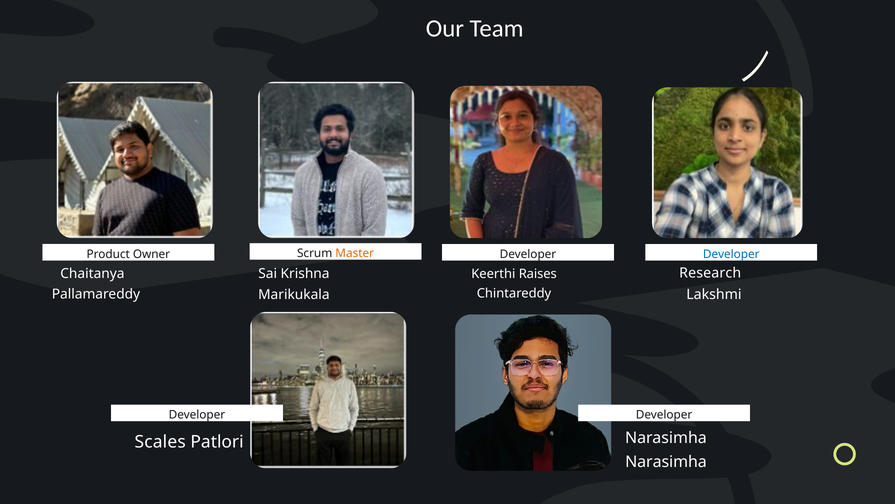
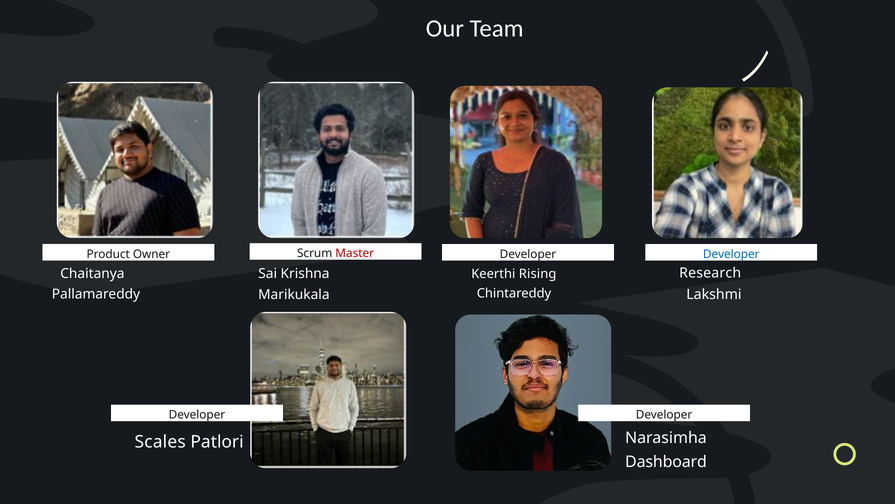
Master colour: orange -> red
Raises: Raises -> Rising
Narasimha at (666, 462): Narasimha -> Dashboard
